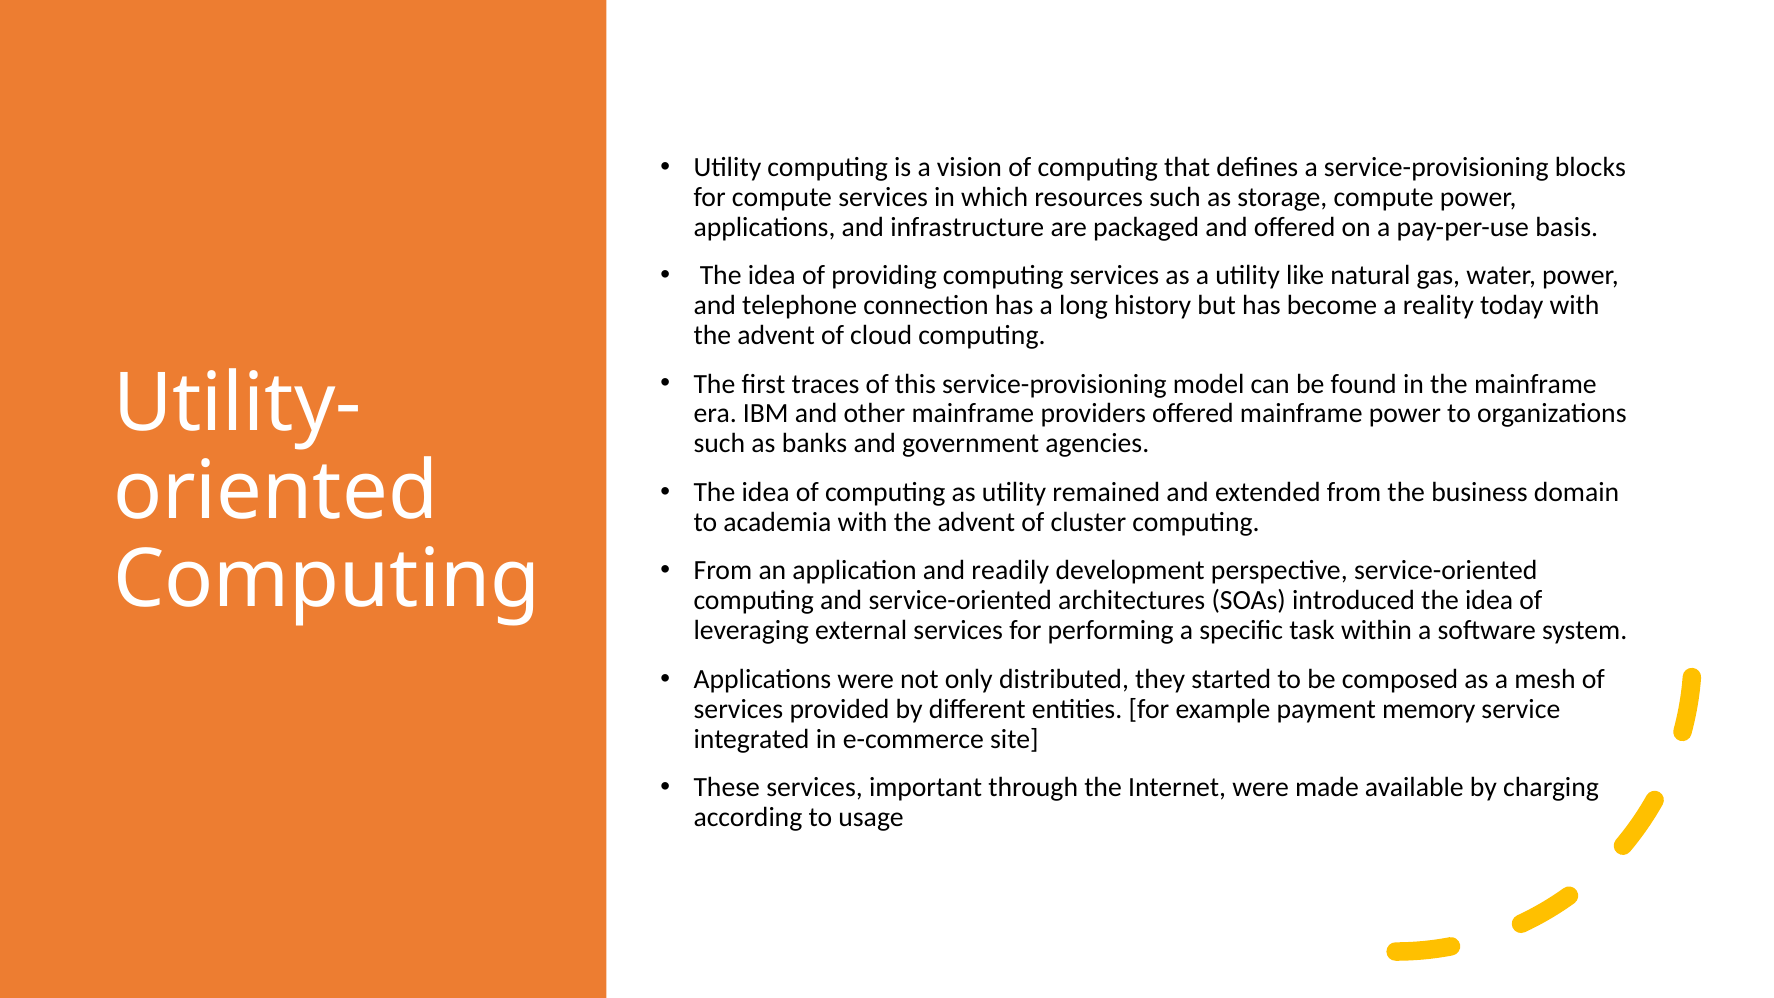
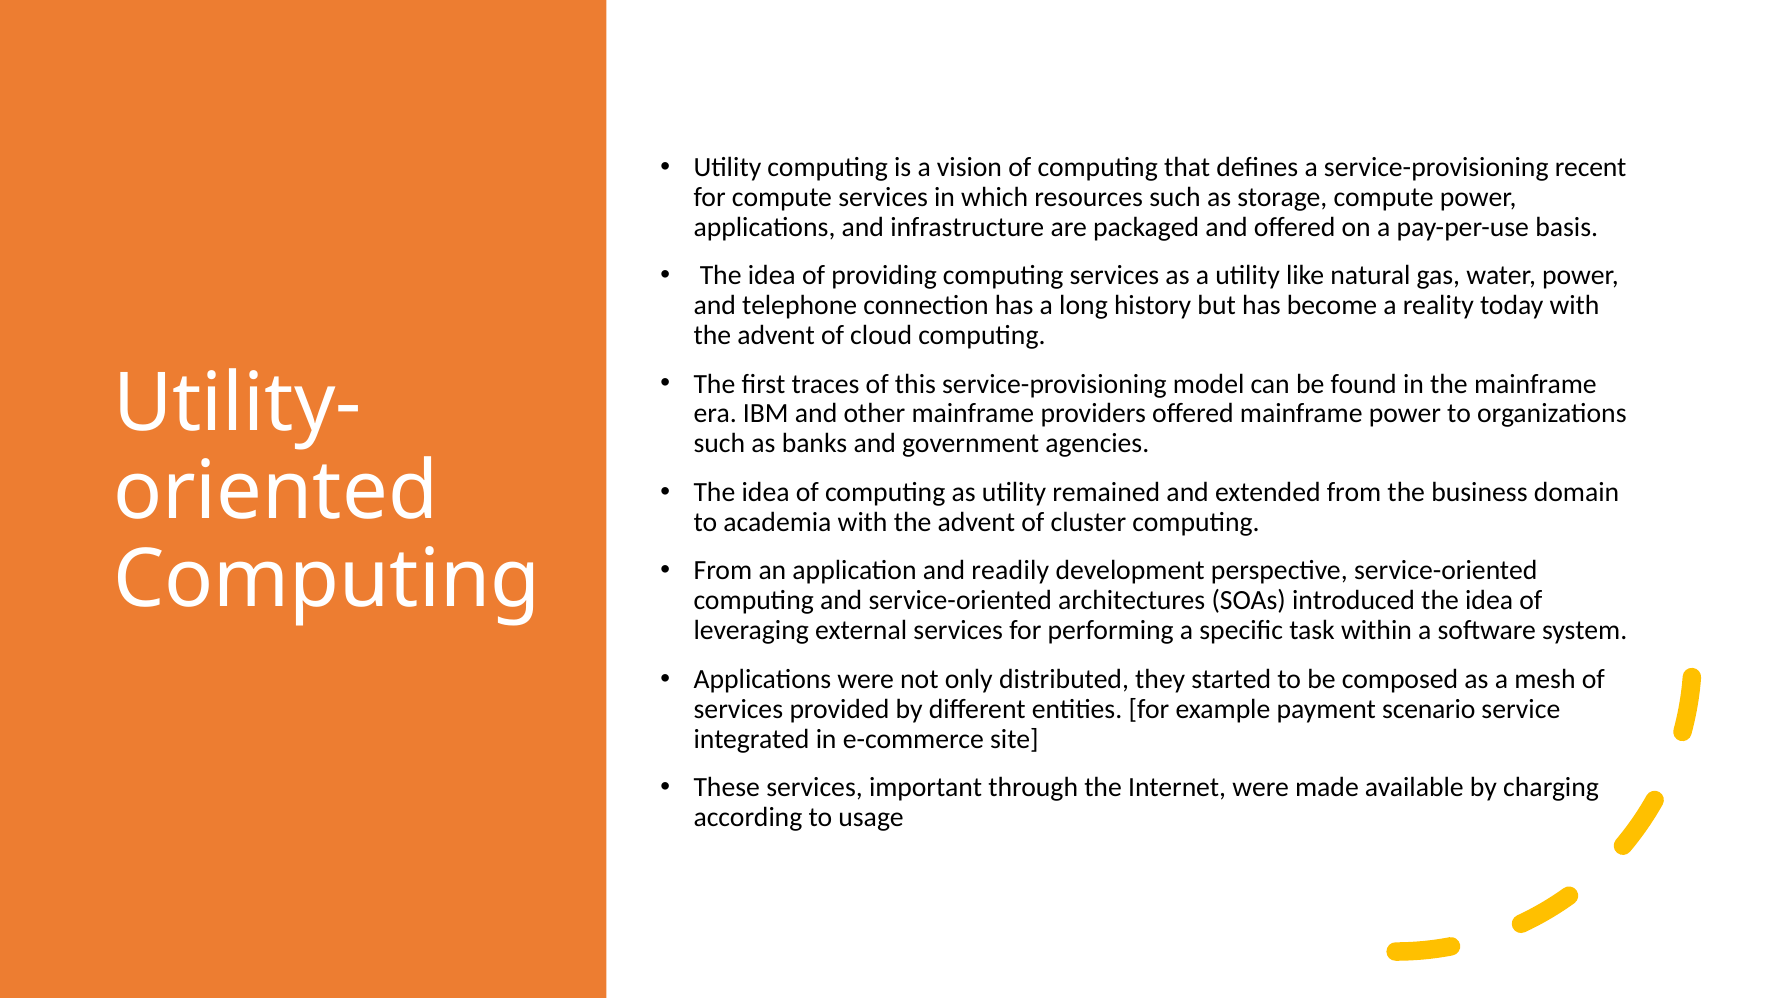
blocks: blocks -> recent
memory: memory -> scenario
